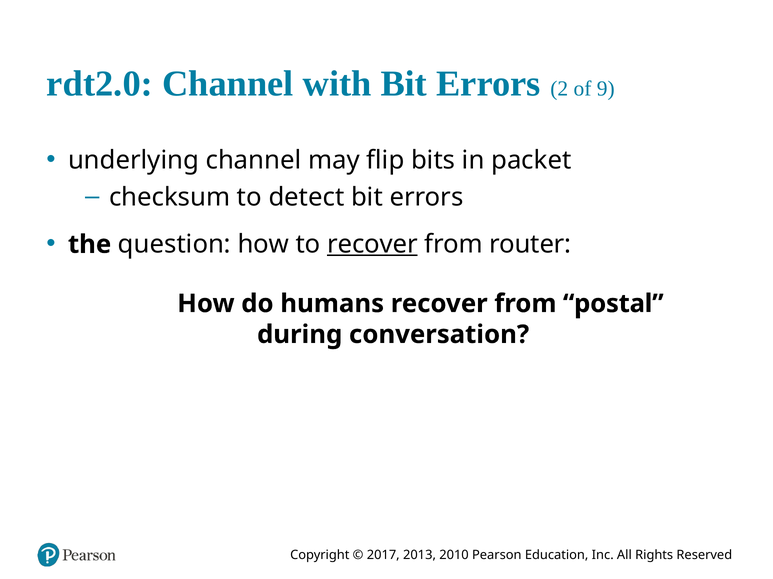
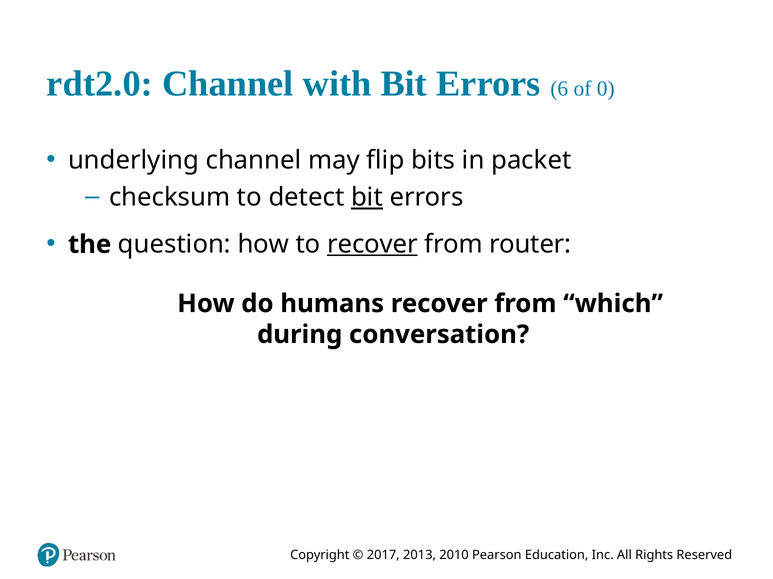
2: 2 -> 6
9: 9 -> 0
bit at (367, 198) underline: none -> present
postal: postal -> which
